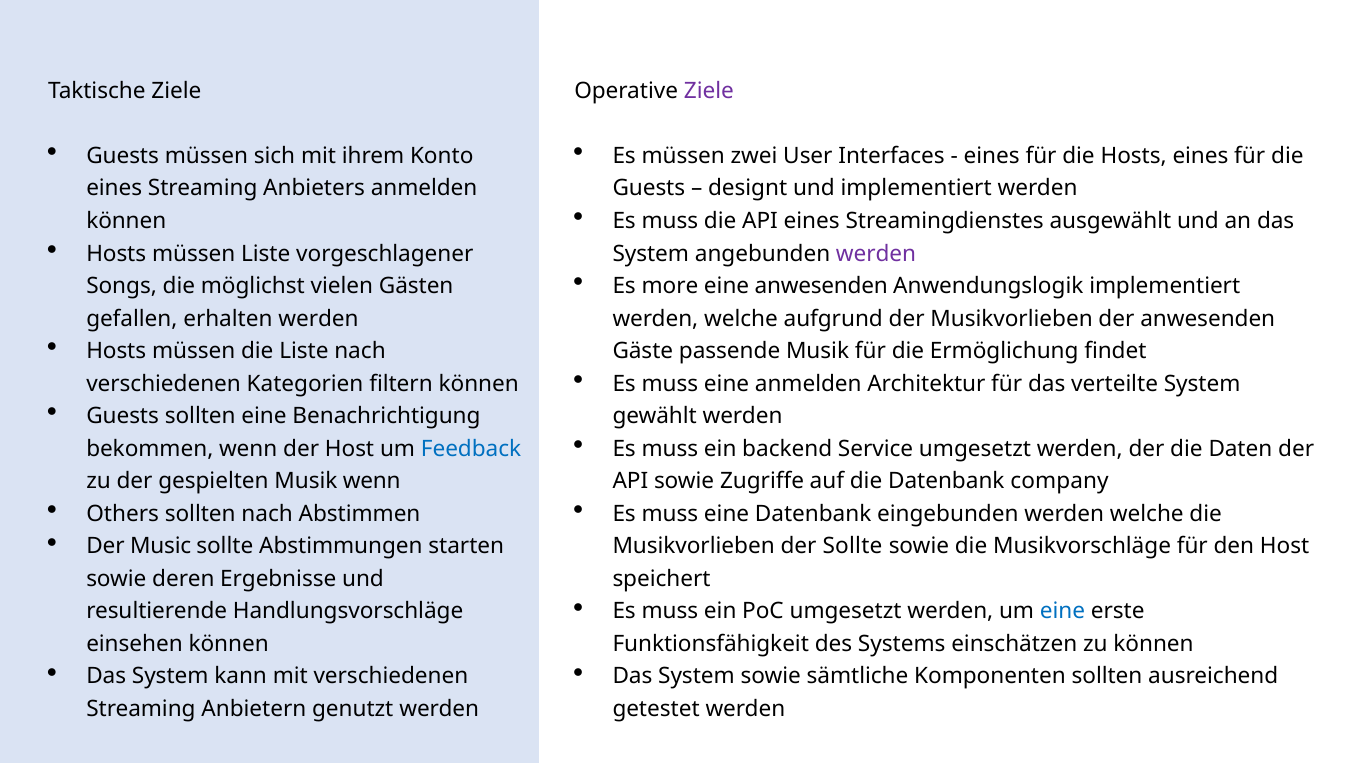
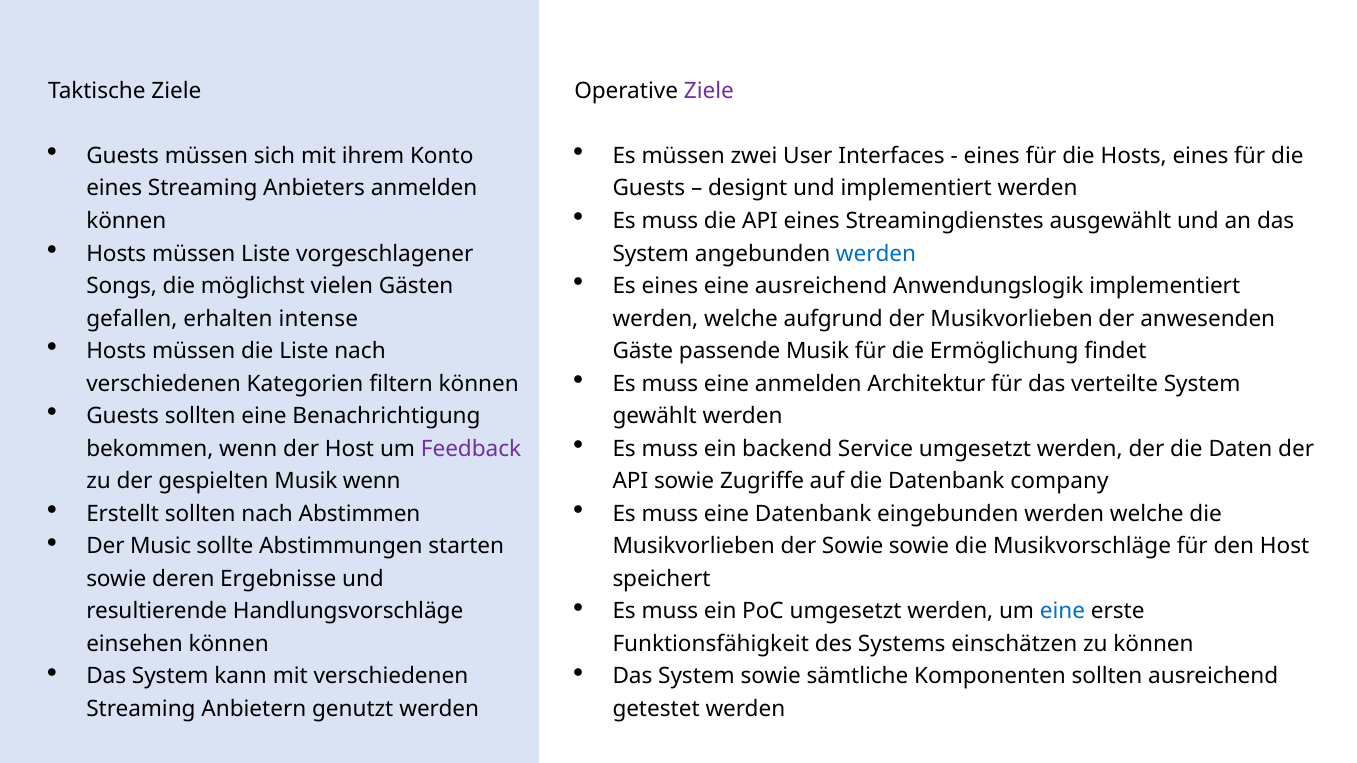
werden at (876, 254) colour: purple -> blue
Es more: more -> eines
eine anwesenden: anwesenden -> ausreichend
erhalten werden: werden -> intense
Feedback colour: blue -> purple
Others: Others -> Erstellt
der Sollte: Sollte -> Sowie
